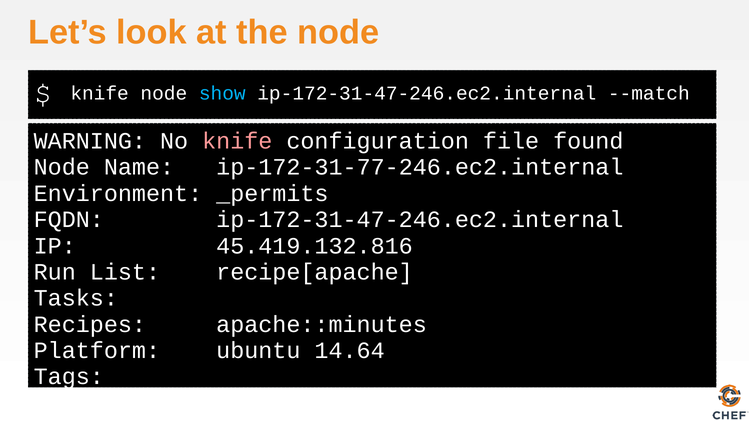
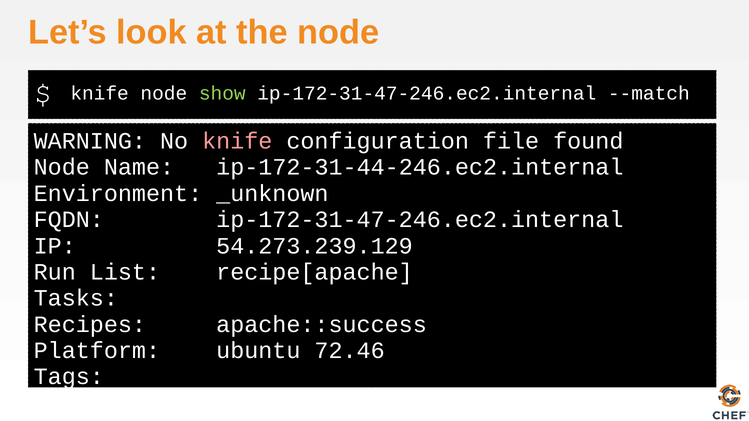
show colour: light blue -> light green
ip-172-31-77-246.ec2.internal: ip-172-31-77-246.ec2.internal -> ip-172-31-44-246.ec2.internal
_permits: _permits -> _unknown
45.419.132.816: 45.419.132.816 -> 54.273.239.129
apache::minutes: apache::minutes -> apache::success
14.64: 14.64 -> 72.46
